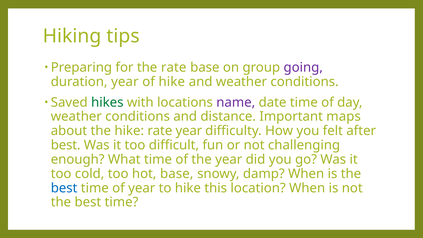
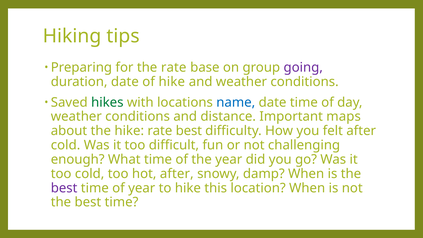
duration year: year -> date
name colour: purple -> blue
rate year: year -> best
best at (66, 145): best -> cold
hot base: base -> after
best at (64, 188) colour: blue -> purple
